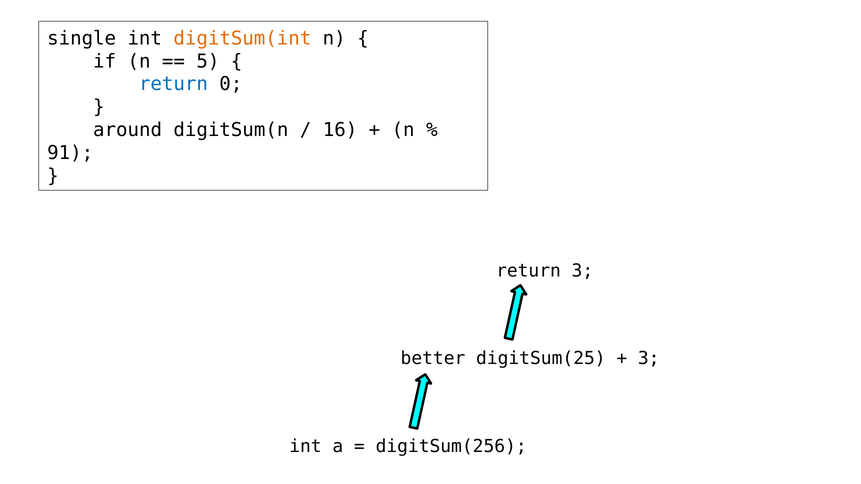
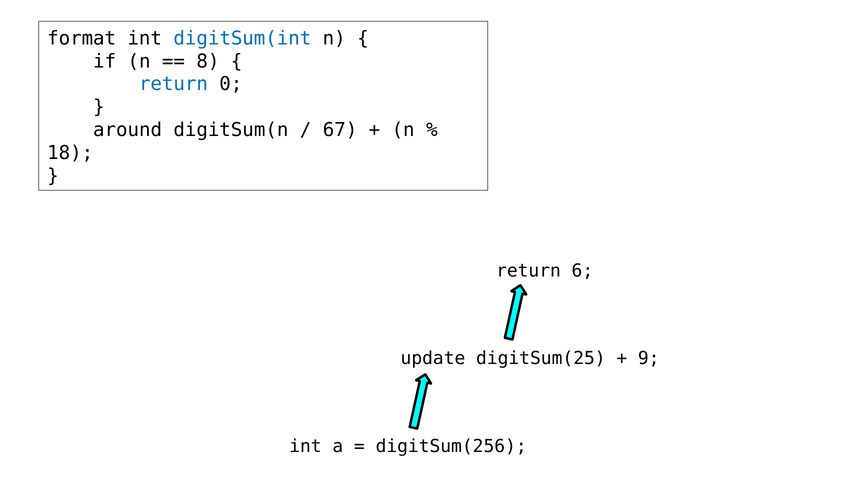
single: single -> format
digitSum(int colour: orange -> blue
5: 5 -> 8
16: 16 -> 67
91: 91 -> 18
return 3: 3 -> 6
better: better -> update
3 at (649, 359): 3 -> 9
